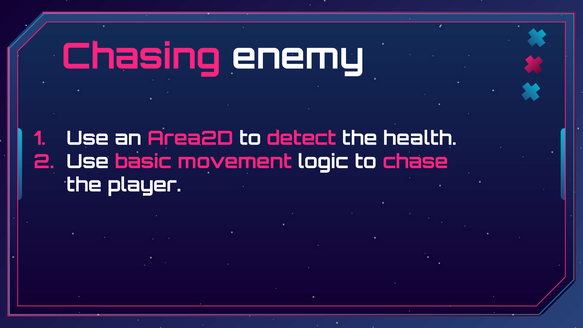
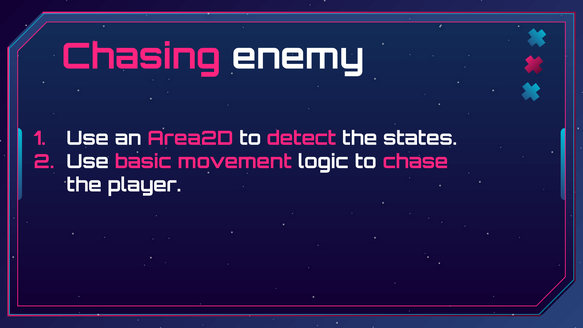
health: health -> states
